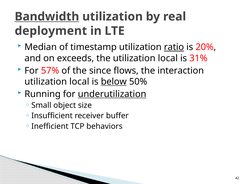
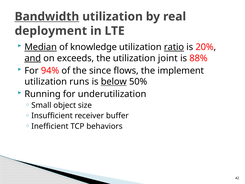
Median underline: none -> present
timestamp: timestamp -> knowledge
and underline: none -> present
the utilization local: local -> joint
31%: 31% -> 88%
57%: 57% -> 94%
interaction: interaction -> implement
local at (79, 82): local -> runs
underutilization underline: present -> none
